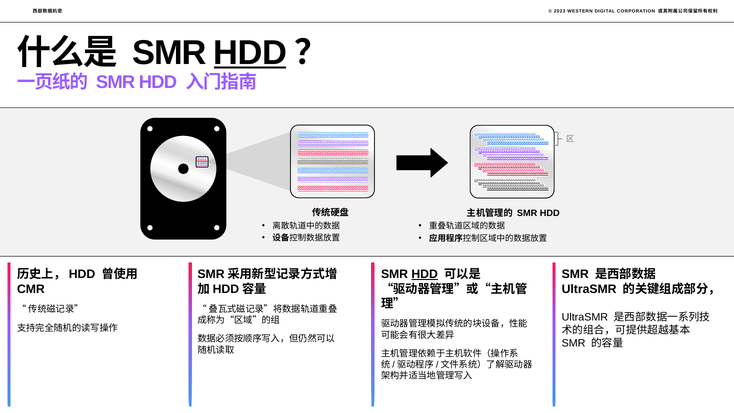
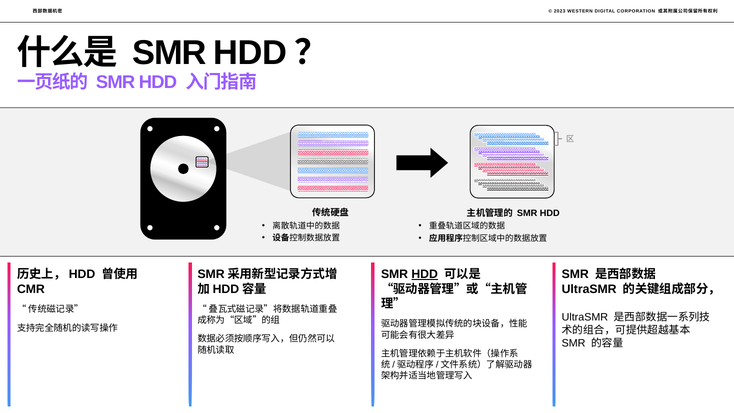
HDD at (250, 53) underline: present -> none
